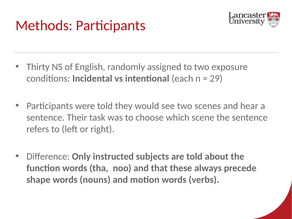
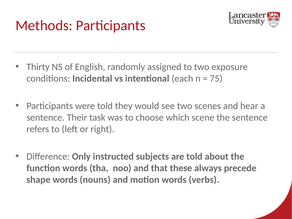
29: 29 -> 75
